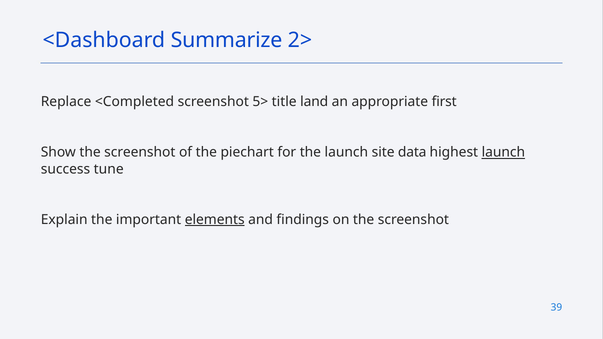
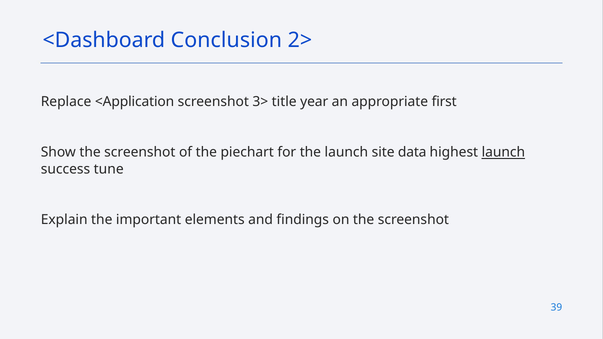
Summarize: Summarize -> Conclusion
<Completed: <Completed -> <Application
5>: 5> -> 3>
land: land -> year
elements underline: present -> none
